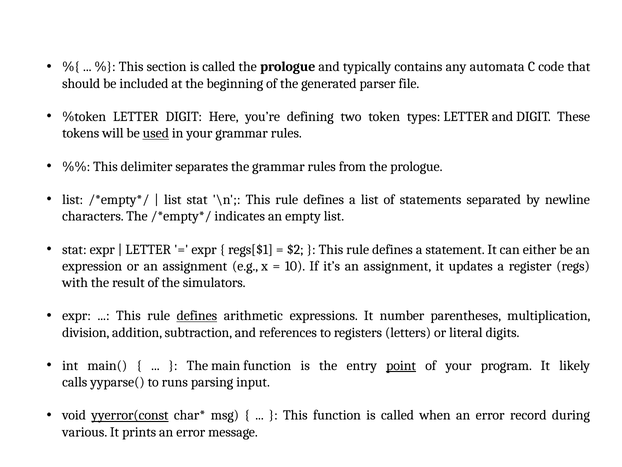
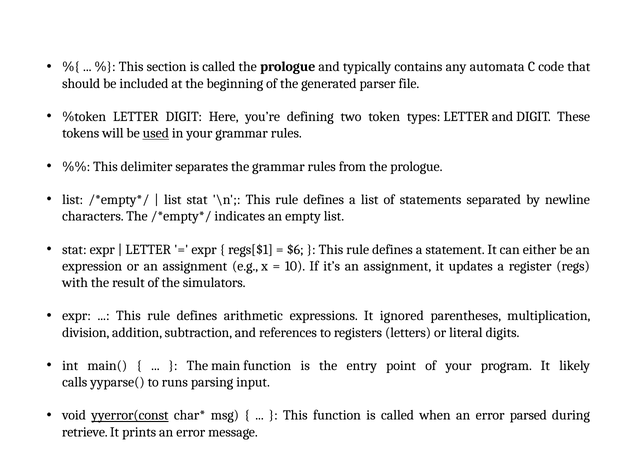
$2: $2 -> $6
defines at (197, 316) underline: present -> none
number: number -> ignored
point underline: present -> none
record: record -> parsed
various: various -> retrieve
